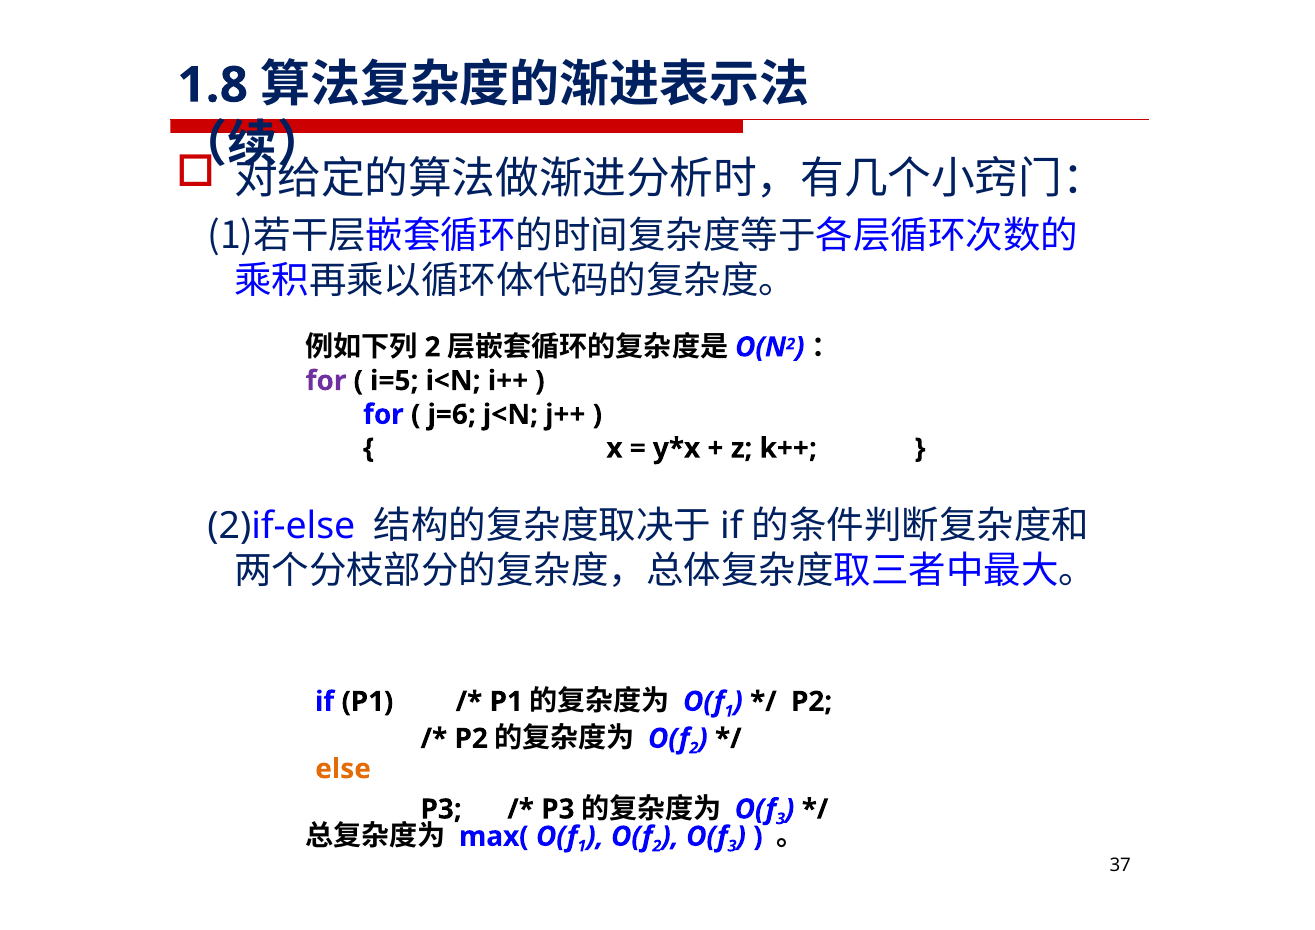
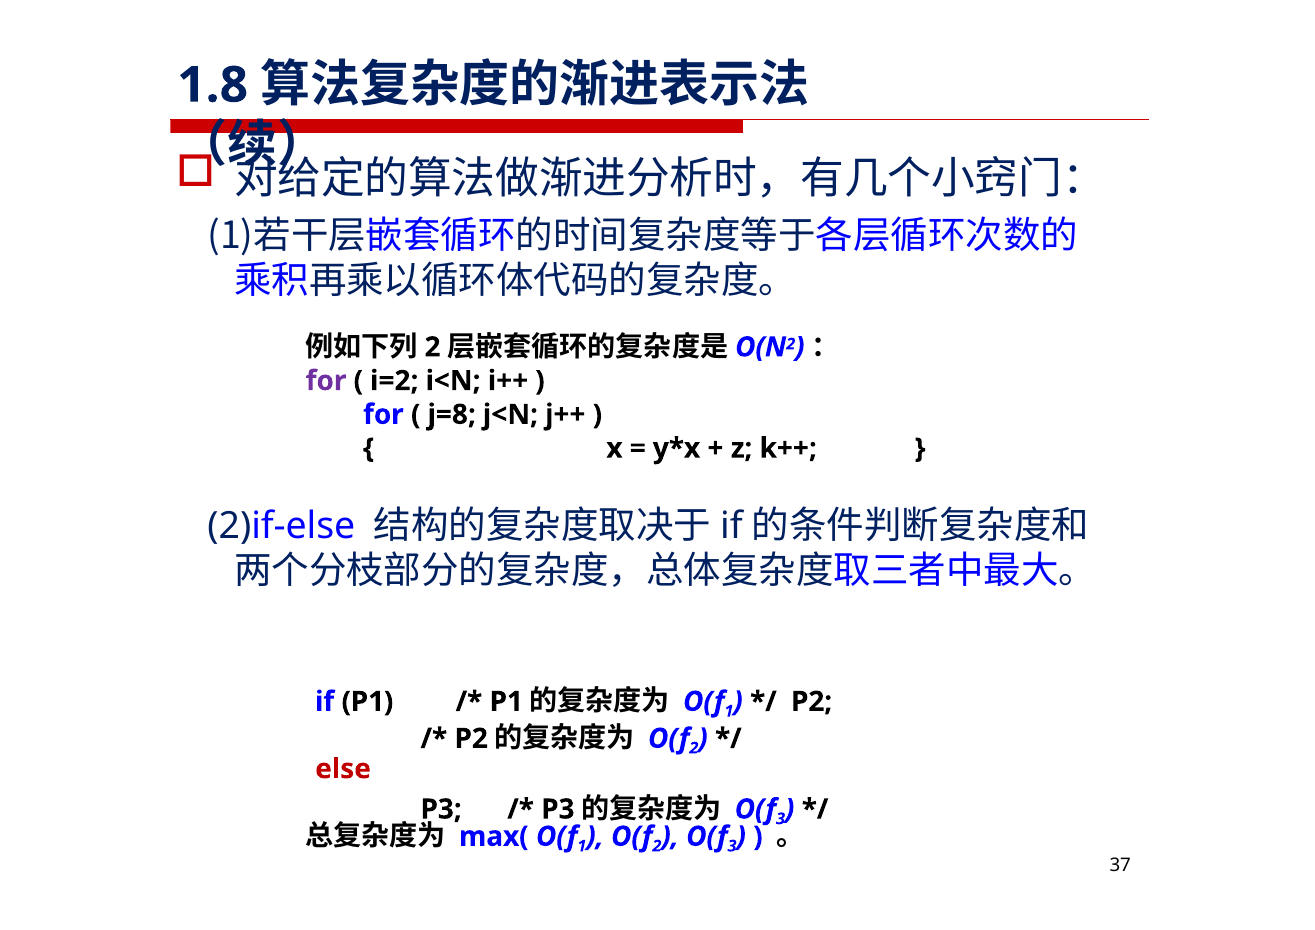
i=5: i=5 -> i=2
j=6: j=6 -> j=8
else colour: orange -> red
